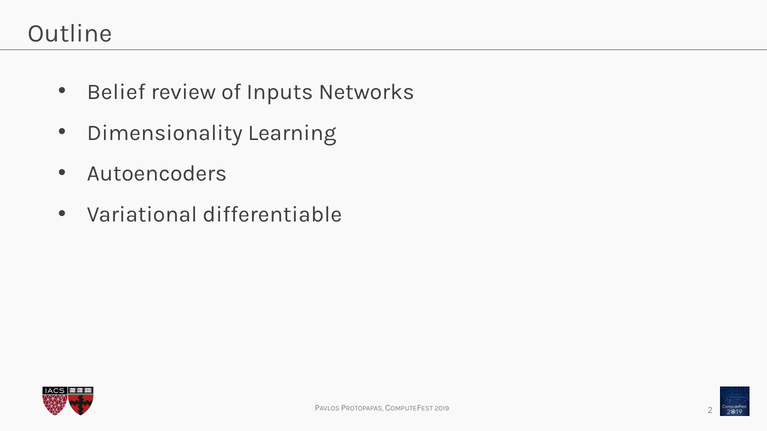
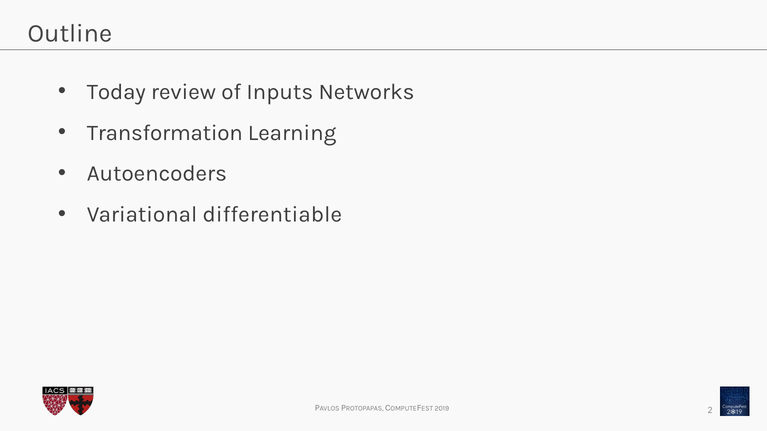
Belief: Belief -> Today
Dimensionality: Dimensionality -> Transformation
